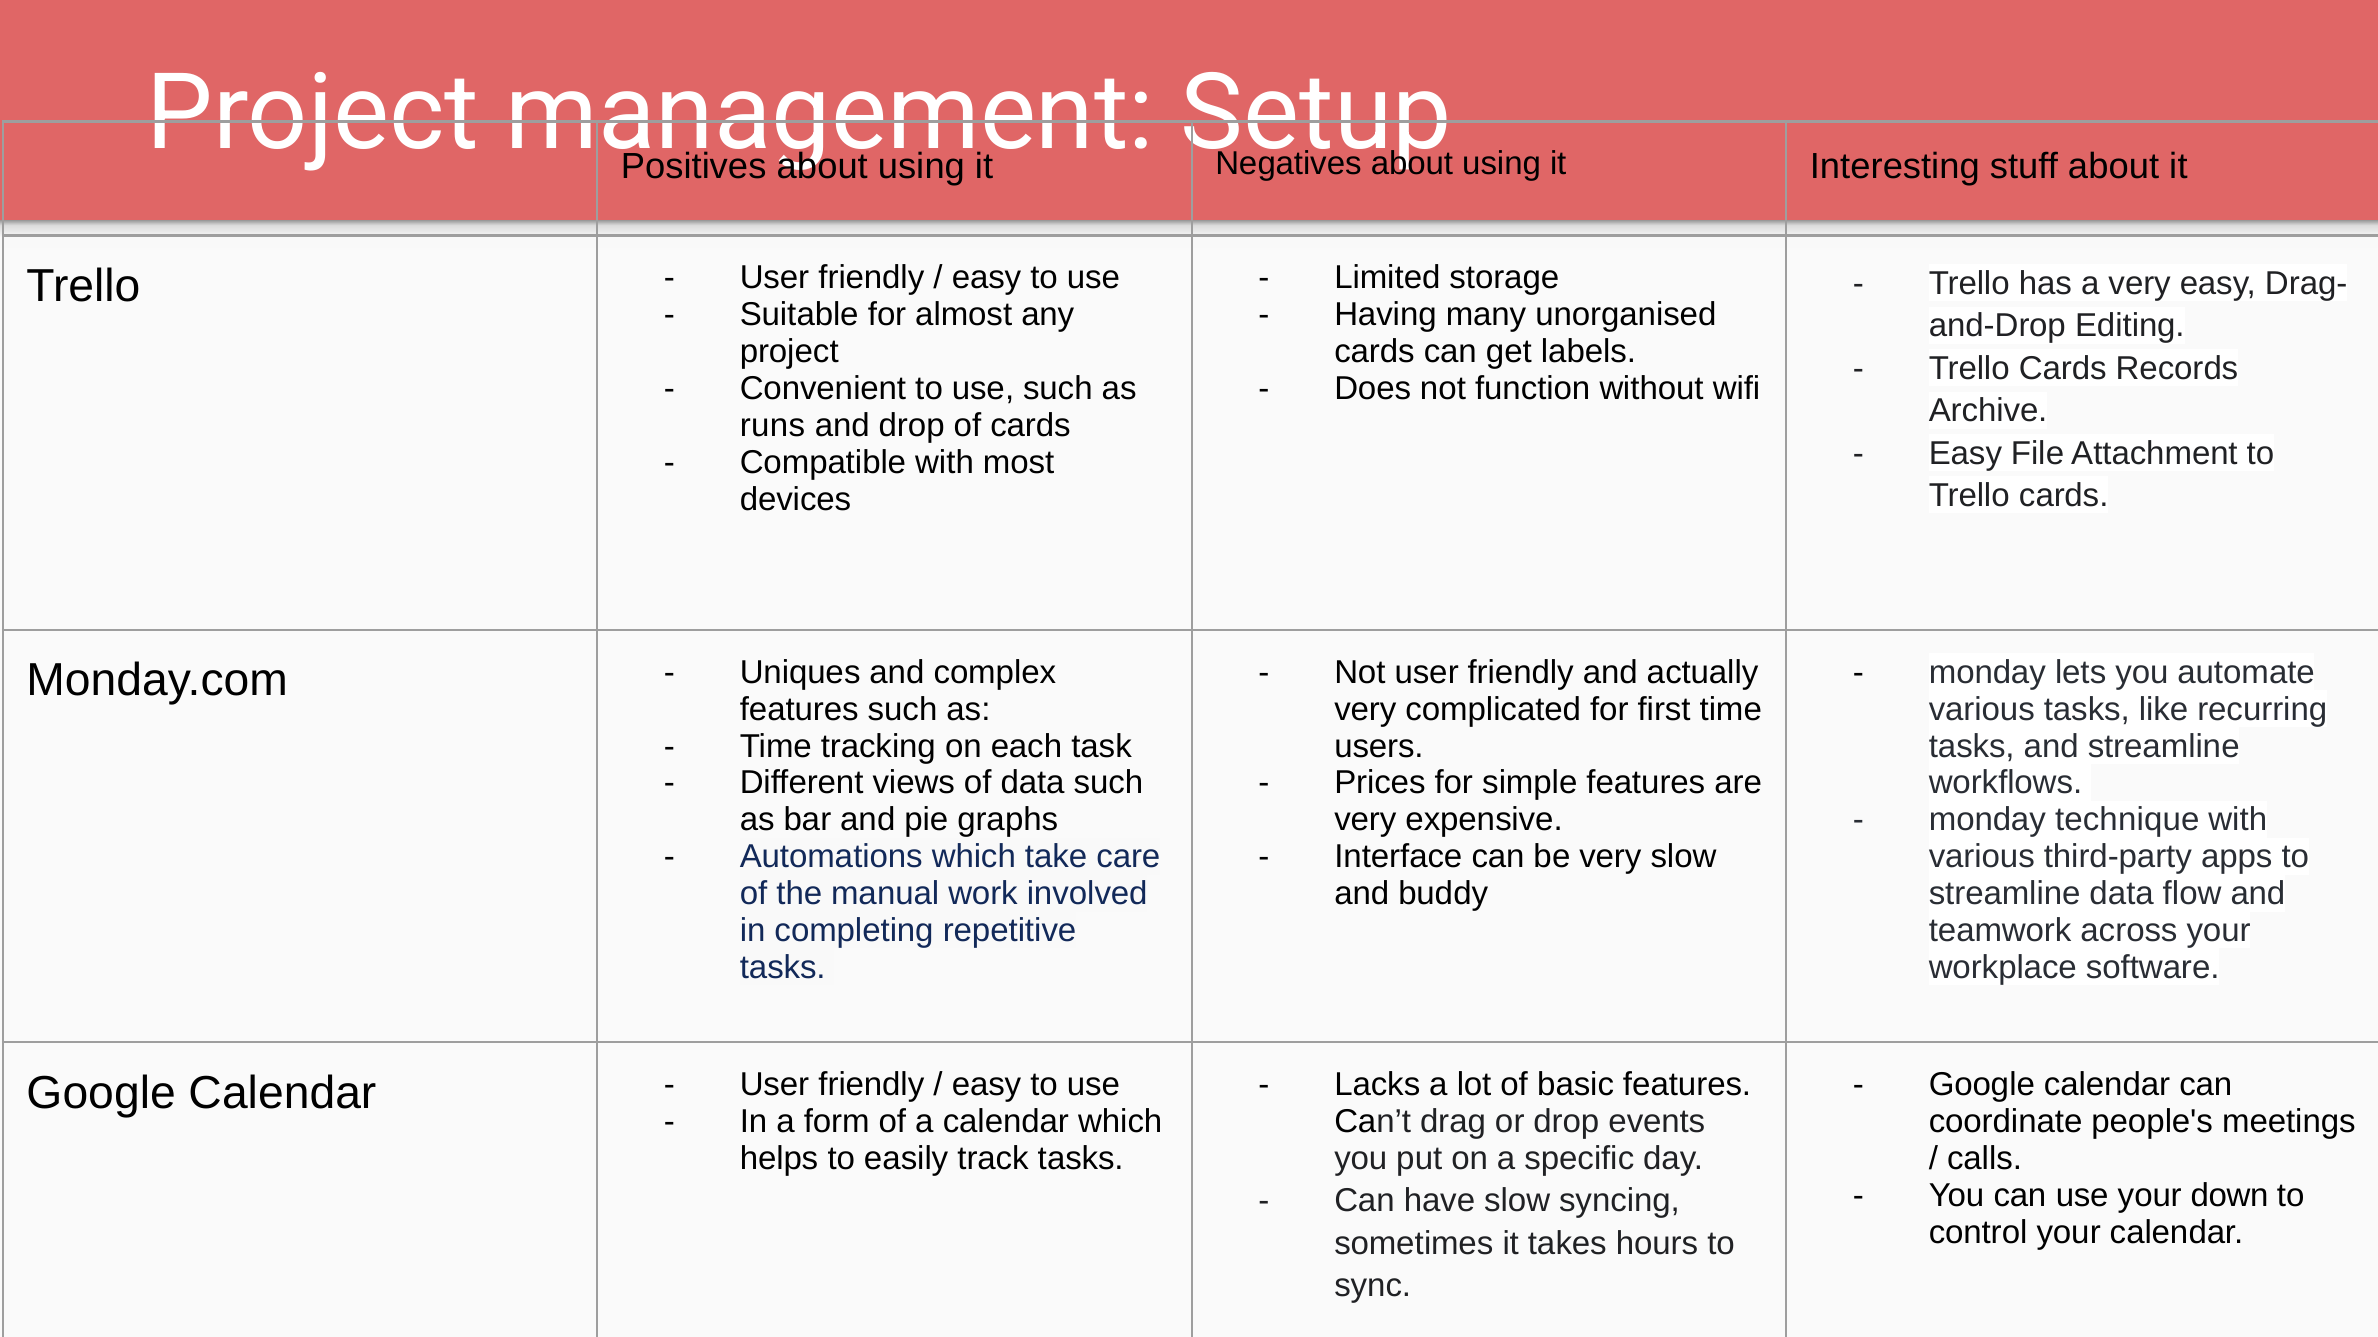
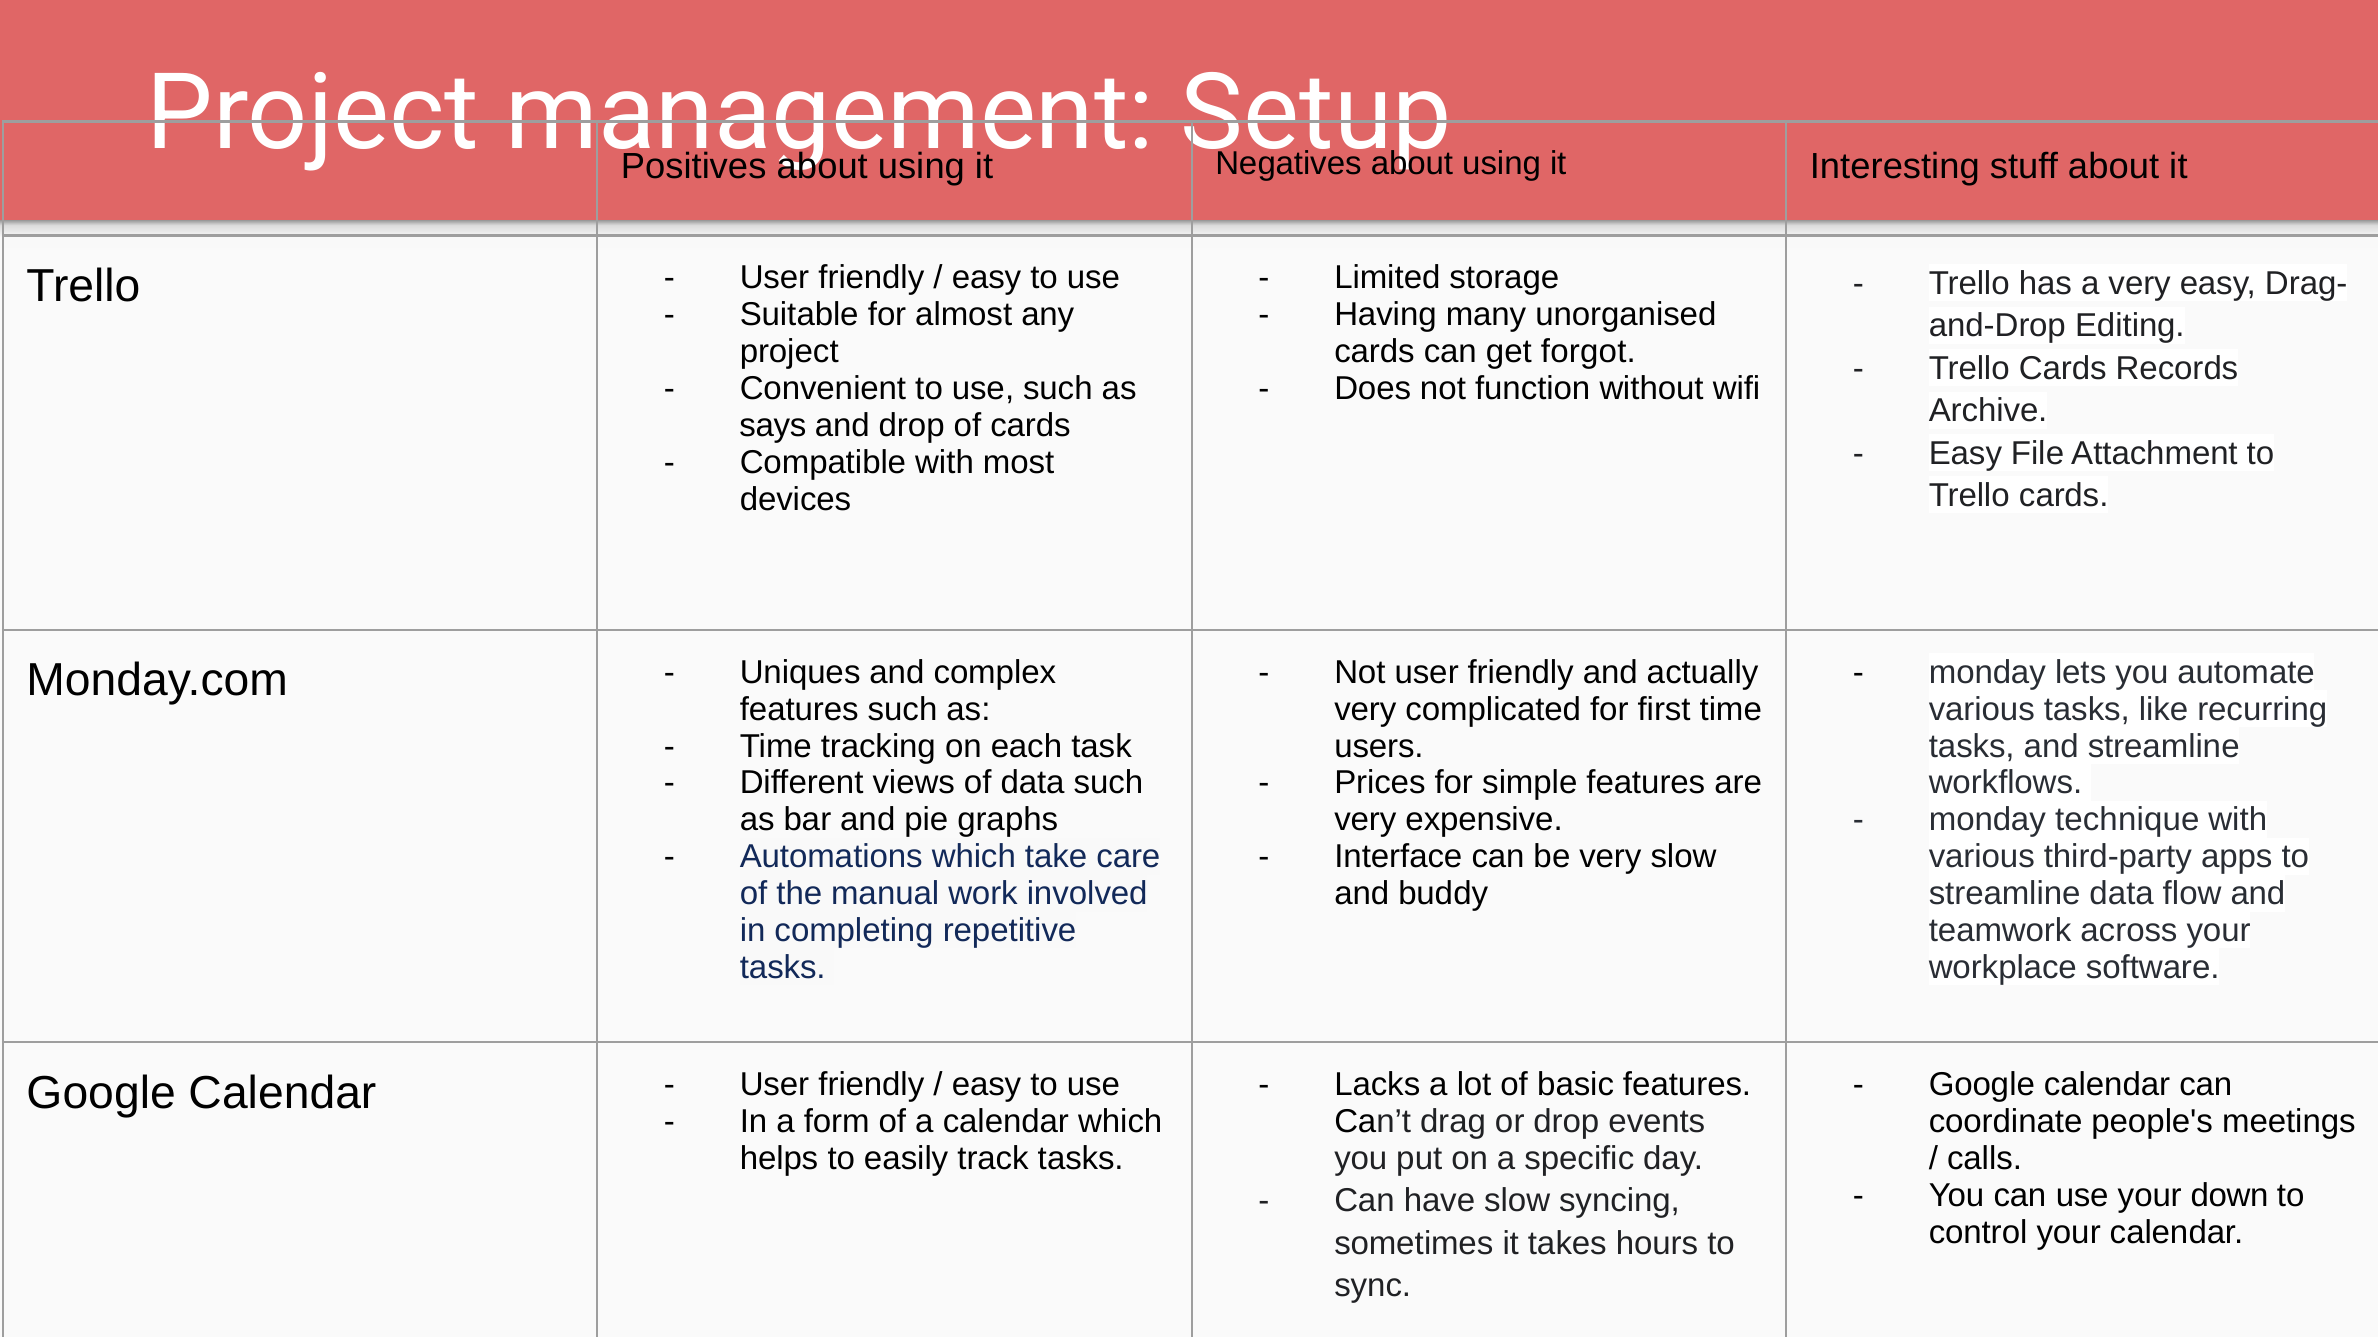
labels: labels -> forgot
runs: runs -> says
